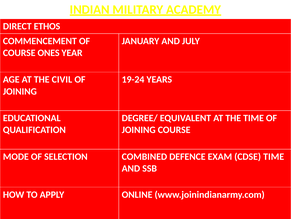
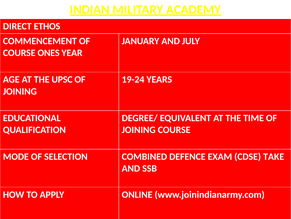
CIVIL: CIVIL -> UPSC
CDSE TIME: TIME -> TAKE
